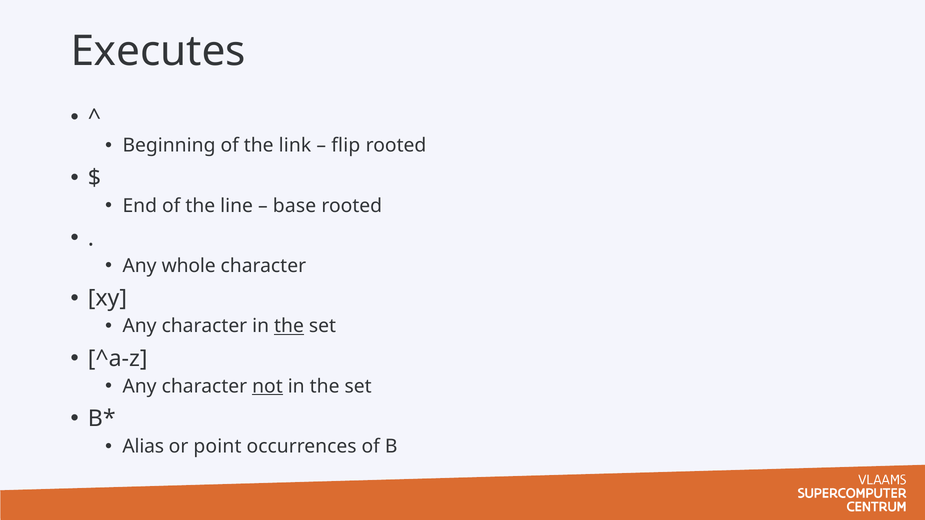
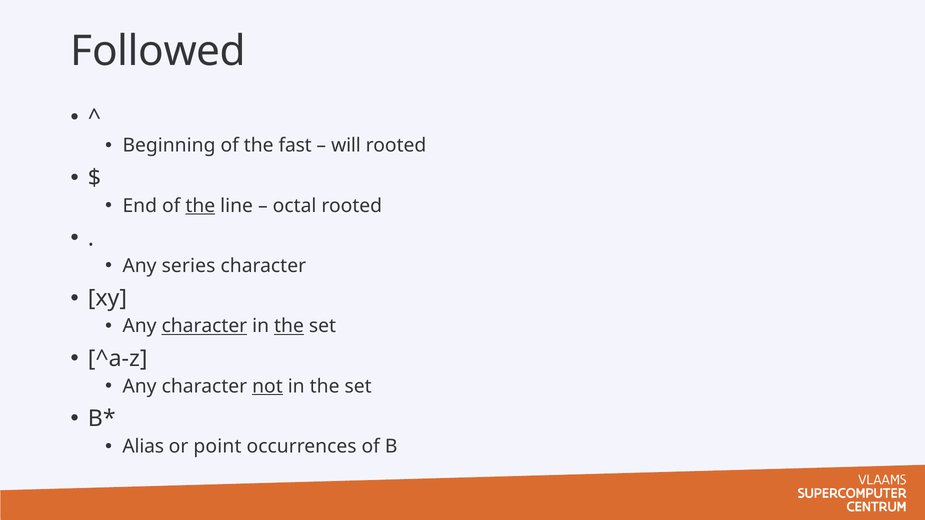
Executes: Executes -> Followed
link: link -> fast
flip: flip -> will
the at (200, 206) underline: none -> present
base: base -> octal
whole: whole -> series
character at (204, 326) underline: none -> present
